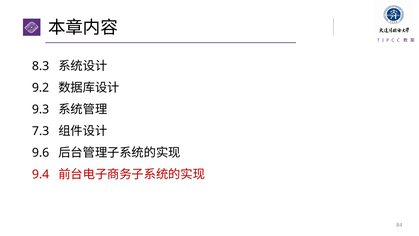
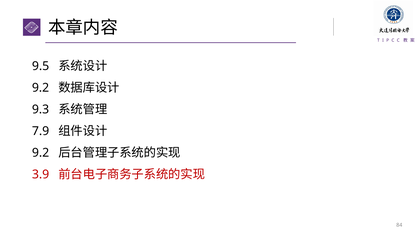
8.3: 8.3 -> 9.5
7.3: 7.3 -> 7.9
9.6 at (41, 153): 9.6 -> 9.2
9.4: 9.4 -> 3.9
